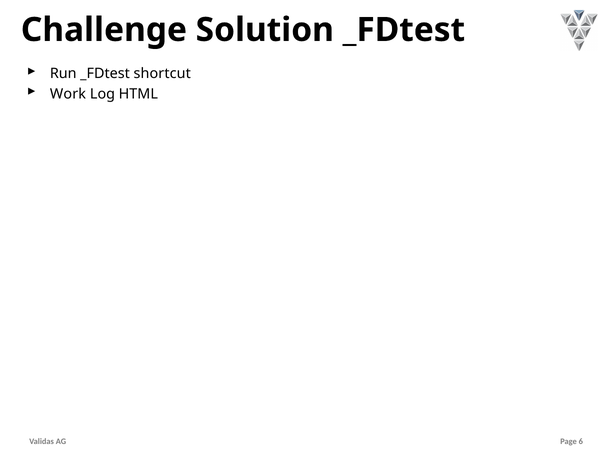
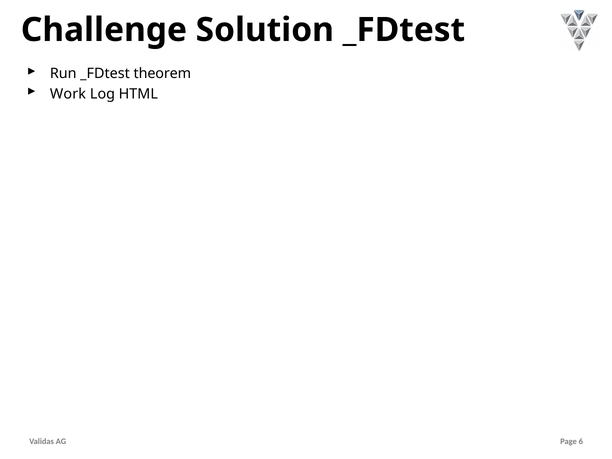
shortcut: shortcut -> theorem
